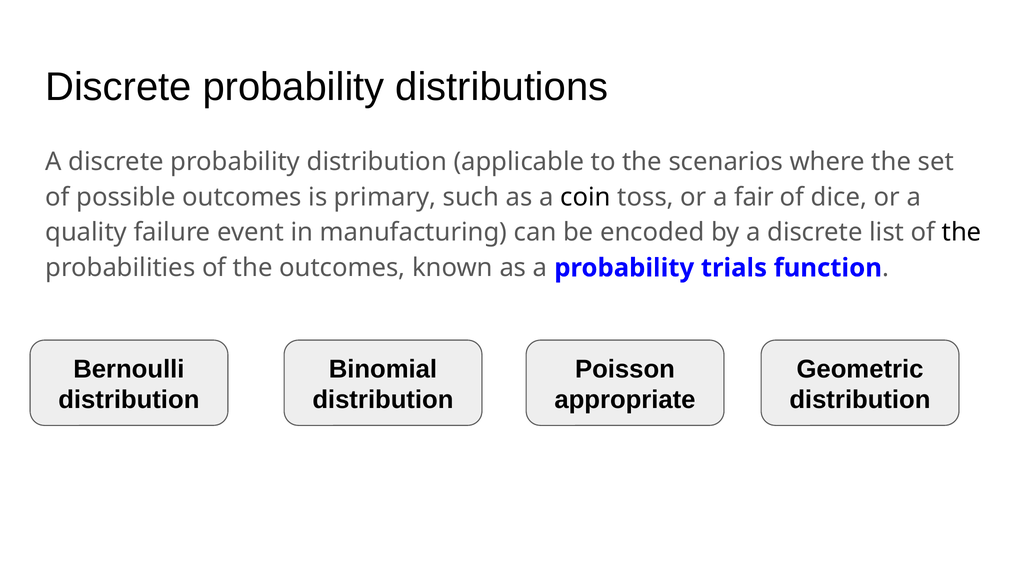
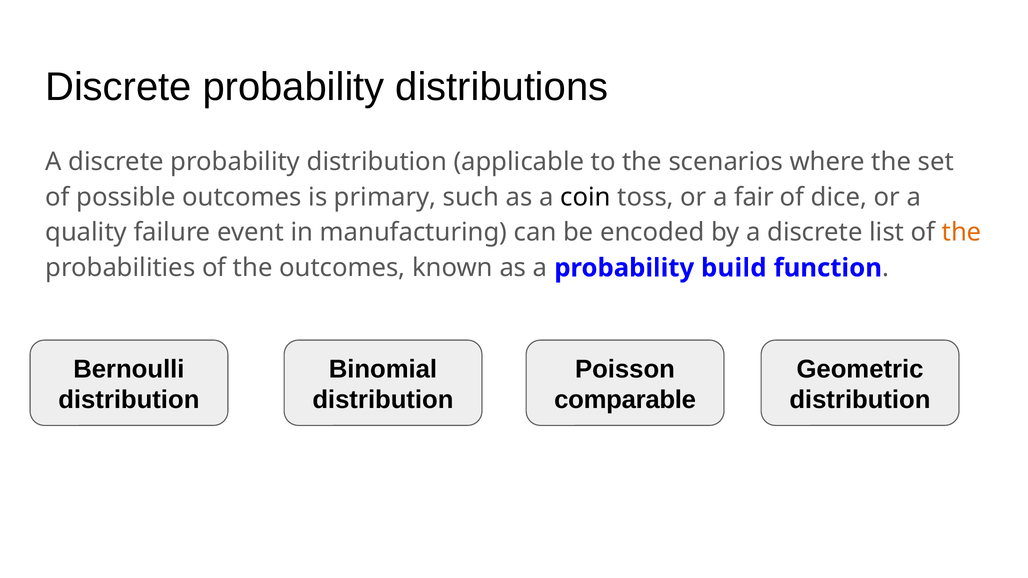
the at (962, 233) colour: black -> orange
trials: trials -> build
appropriate: appropriate -> comparable
